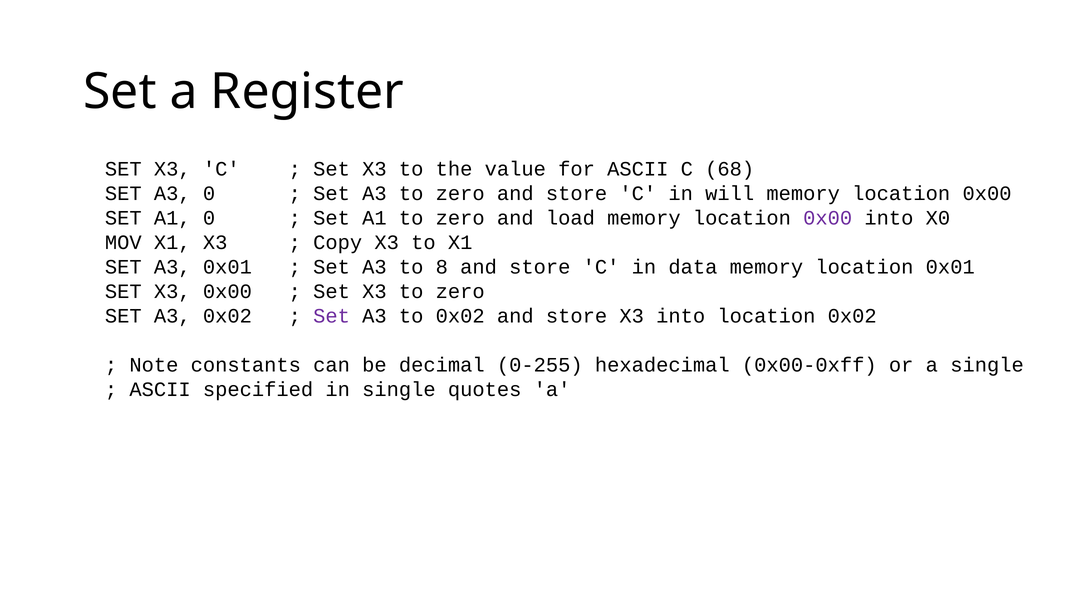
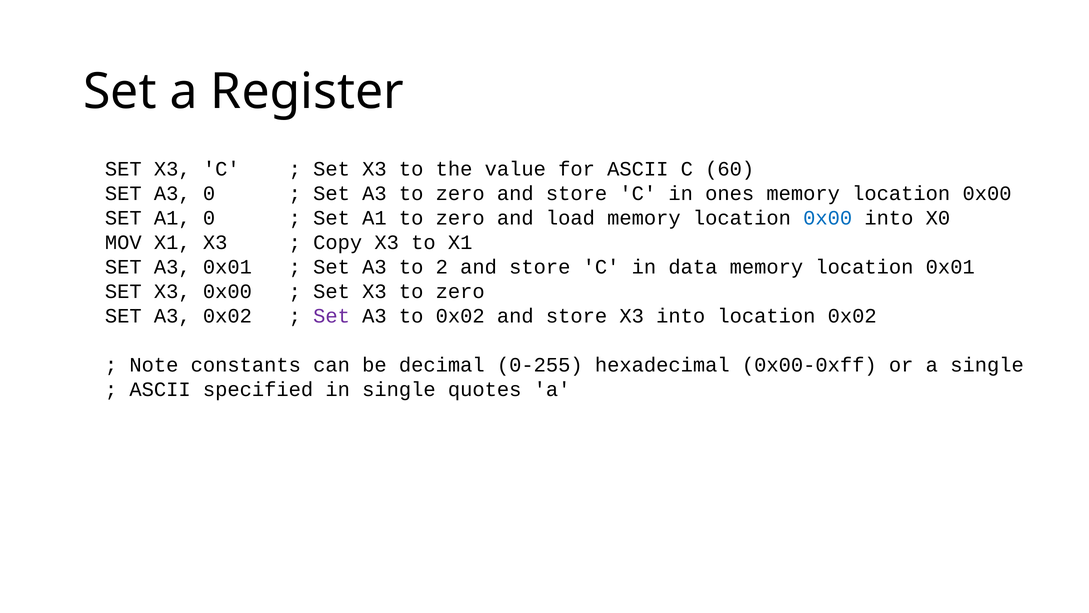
68: 68 -> 60
will: will -> ones
0x00 at (828, 218) colour: purple -> blue
8: 8 -> 2
